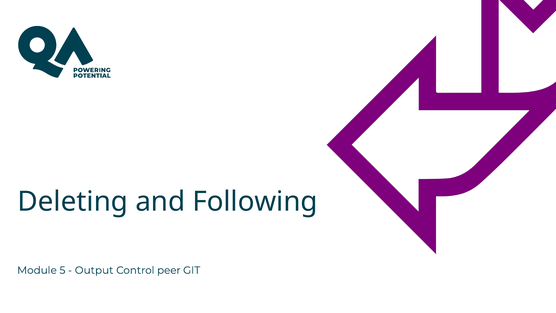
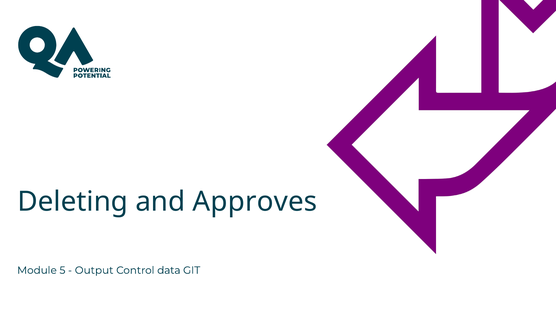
Following: Following -> Approves
peer: peer -> data
